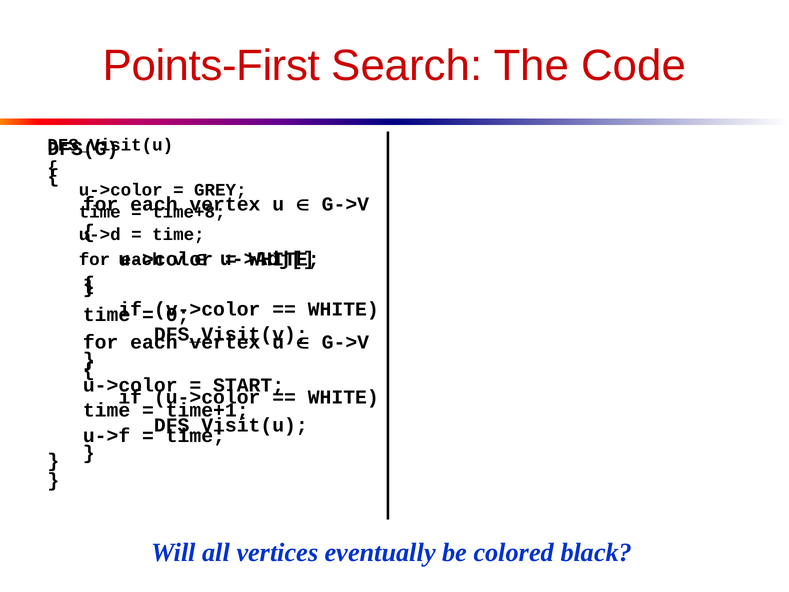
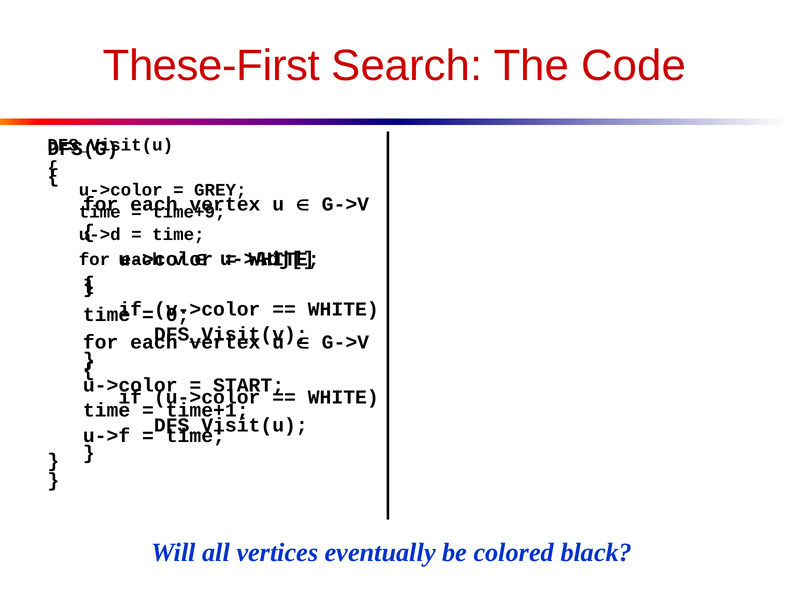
Points-First: Points-First -> These-First
time+8: time+8 -> time+9
